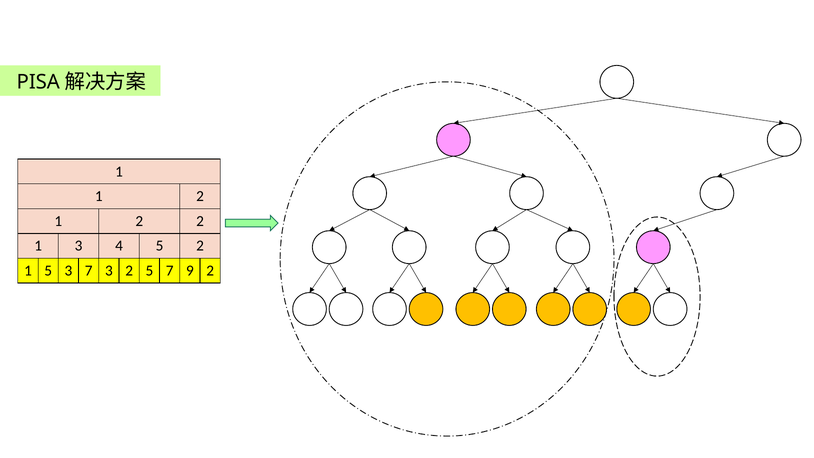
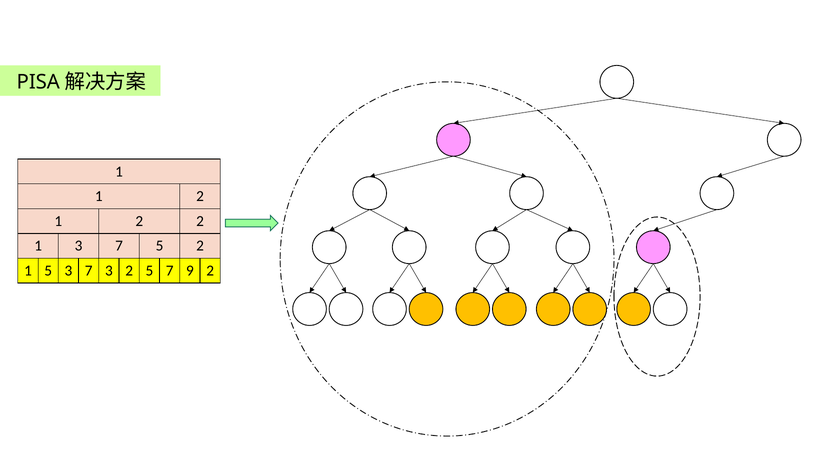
1 3 4: 4 -> 7
